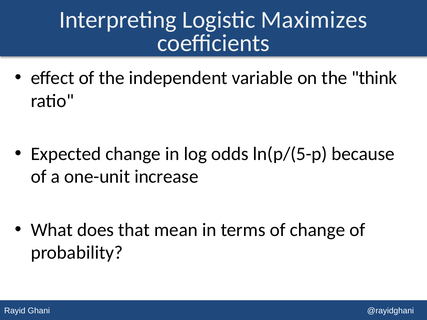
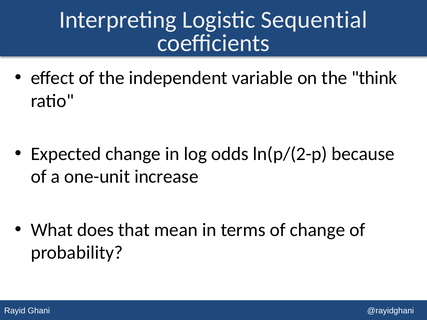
Maximizes: Maximizes -> Sequential
ln(p/(5-p: ln(p/(5-p -> ln(p/(2-p
